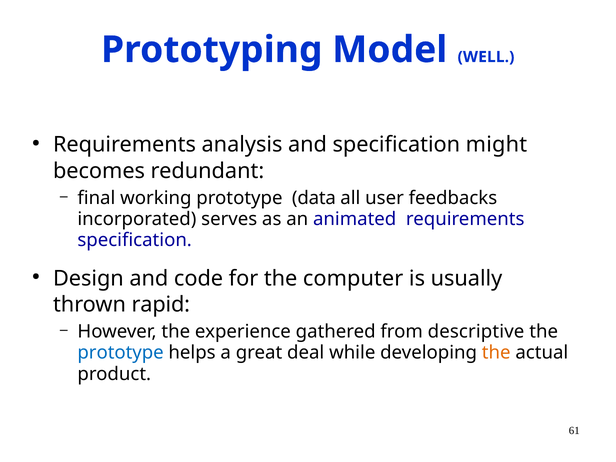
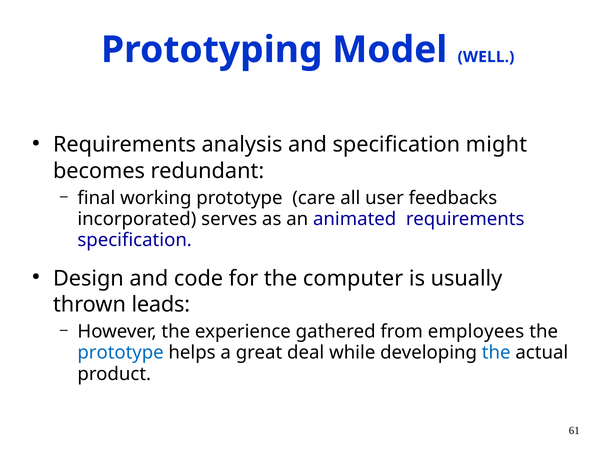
data: data -> care
rapid: rapid -> leads
descriptive: descriptive -> employees
the at (496, 353) colour: orange -> blue
